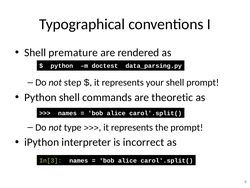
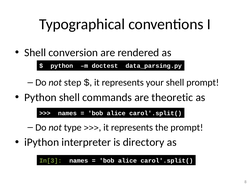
premature: premature -> conversion
incorrect: incorrect -> directory
